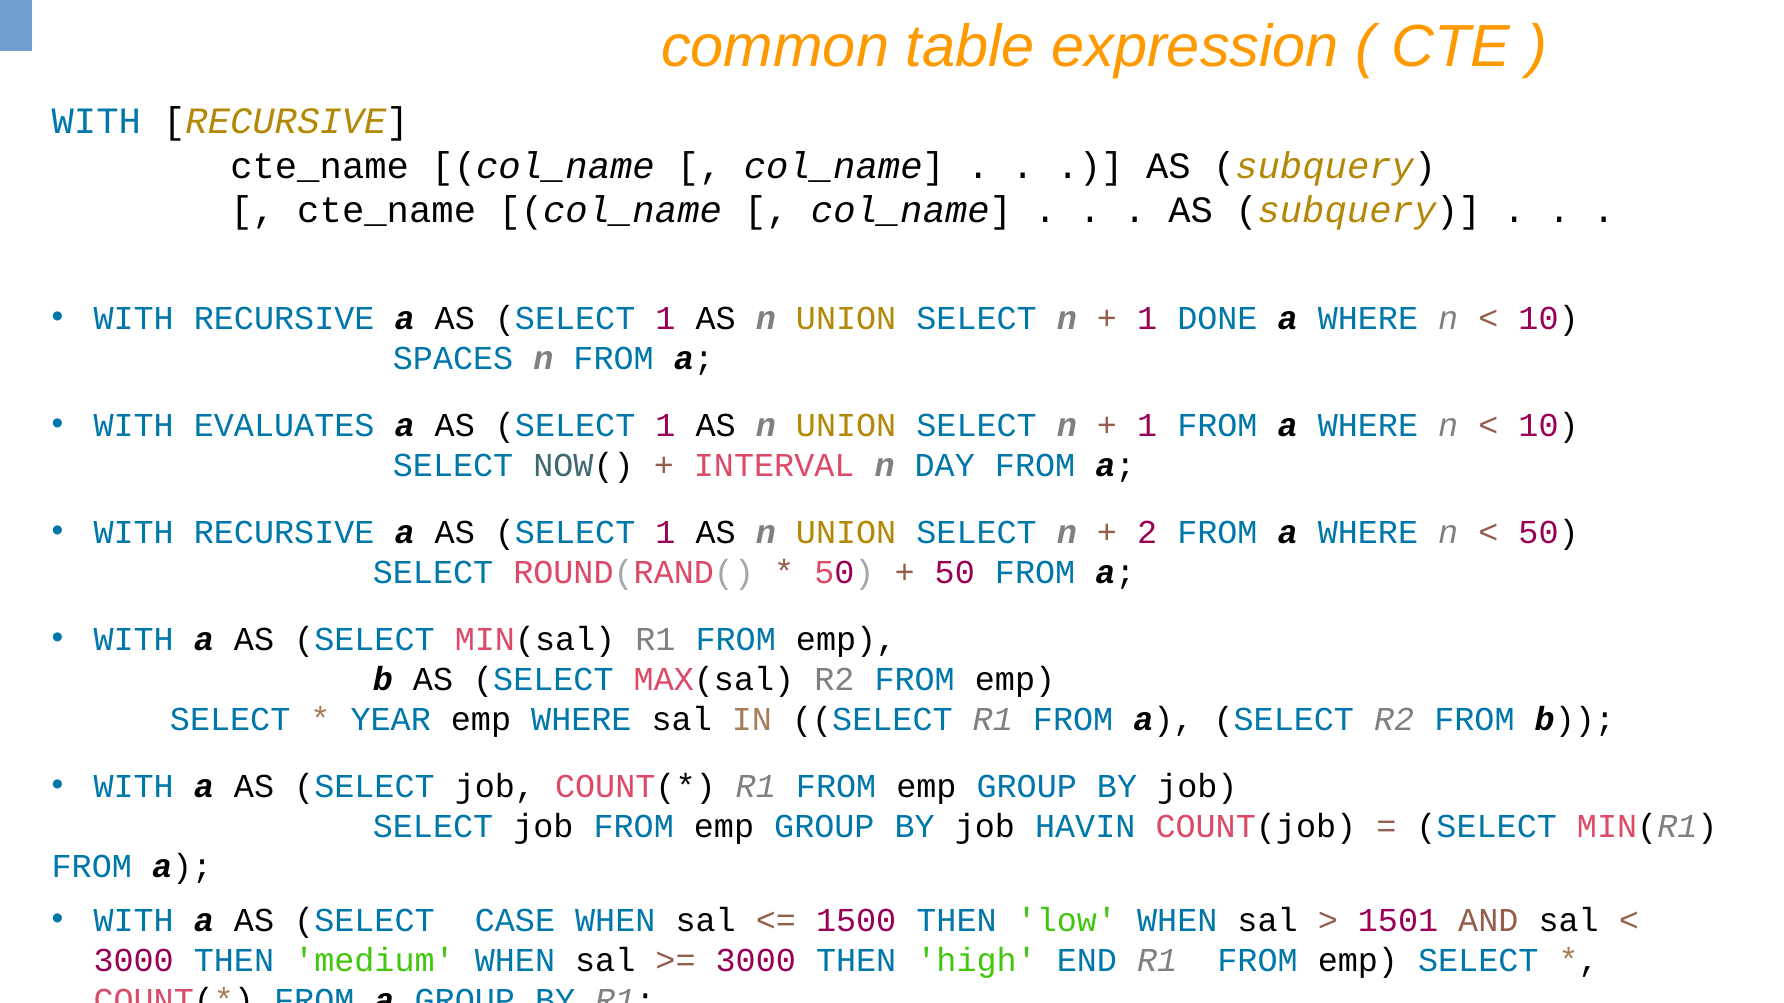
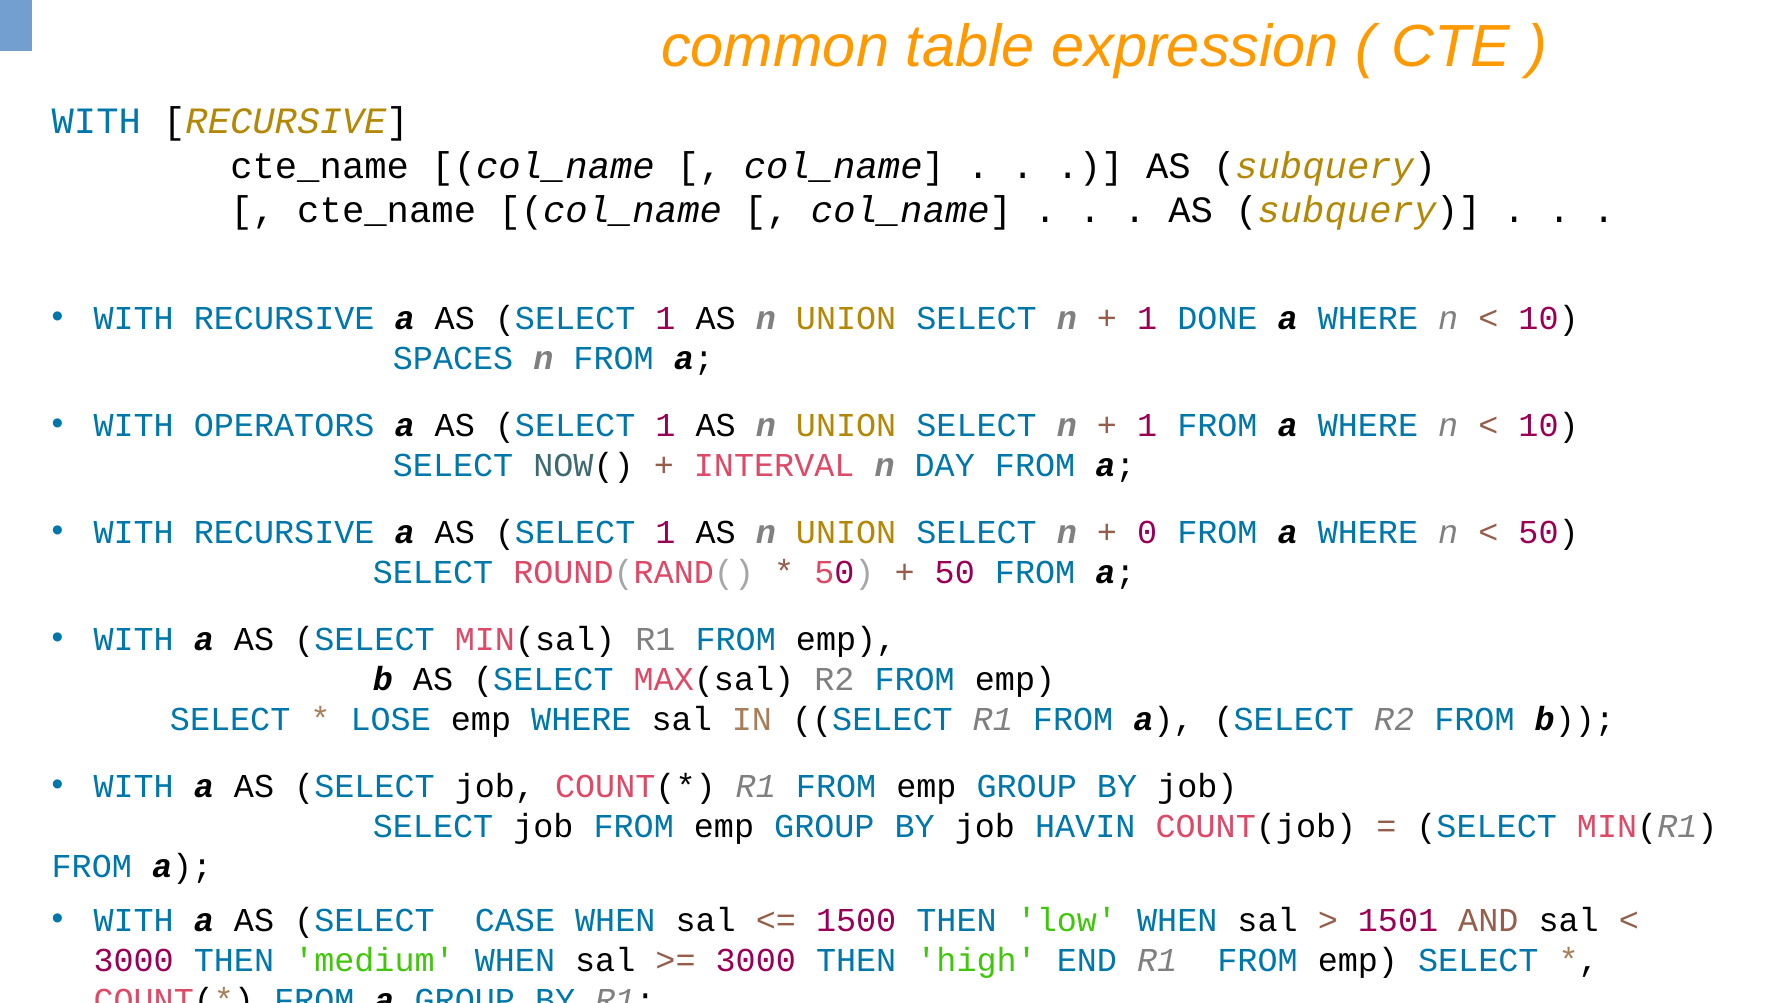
EVALUATES: EVALUATES -> OPERATORS
2: 2 -> 0
YEAR: YEAR -> LOSE
